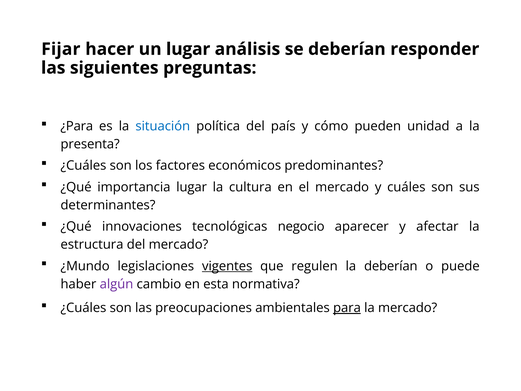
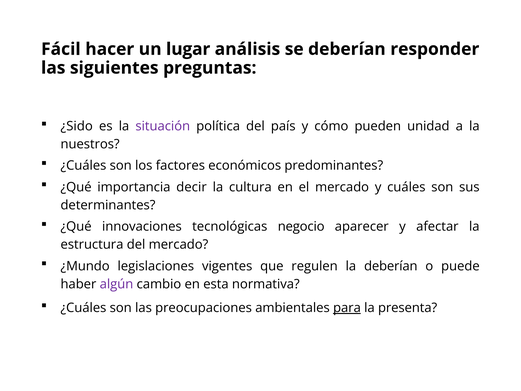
Fijar: Fijar -> Fácil
¿Para: ¿Para -> ¿Sido
situación colour: blue -> purple
presenta: presenta -> nuestros
importancia lugar: lugar -> decir
vigentes underline: present -> none
la mercado: mercado -> presenta
